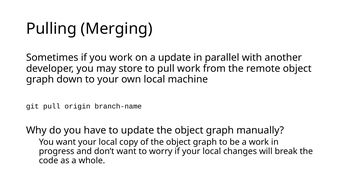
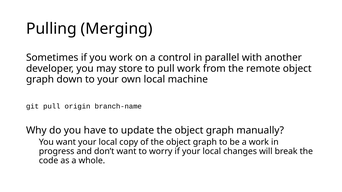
a update: update -> control
